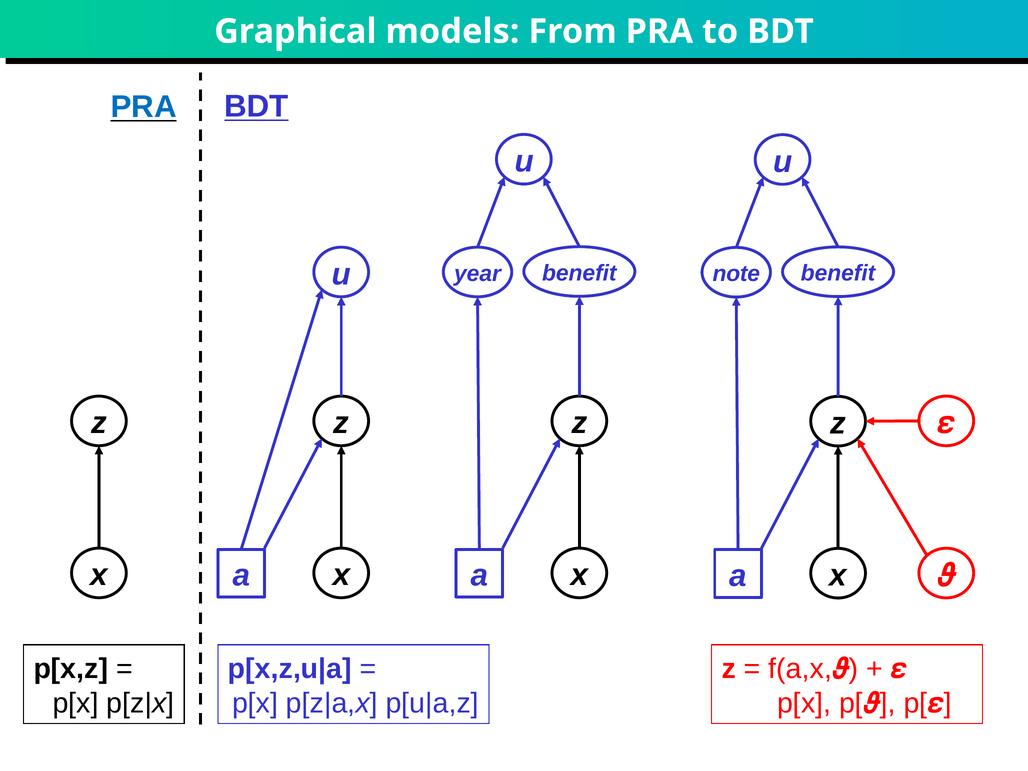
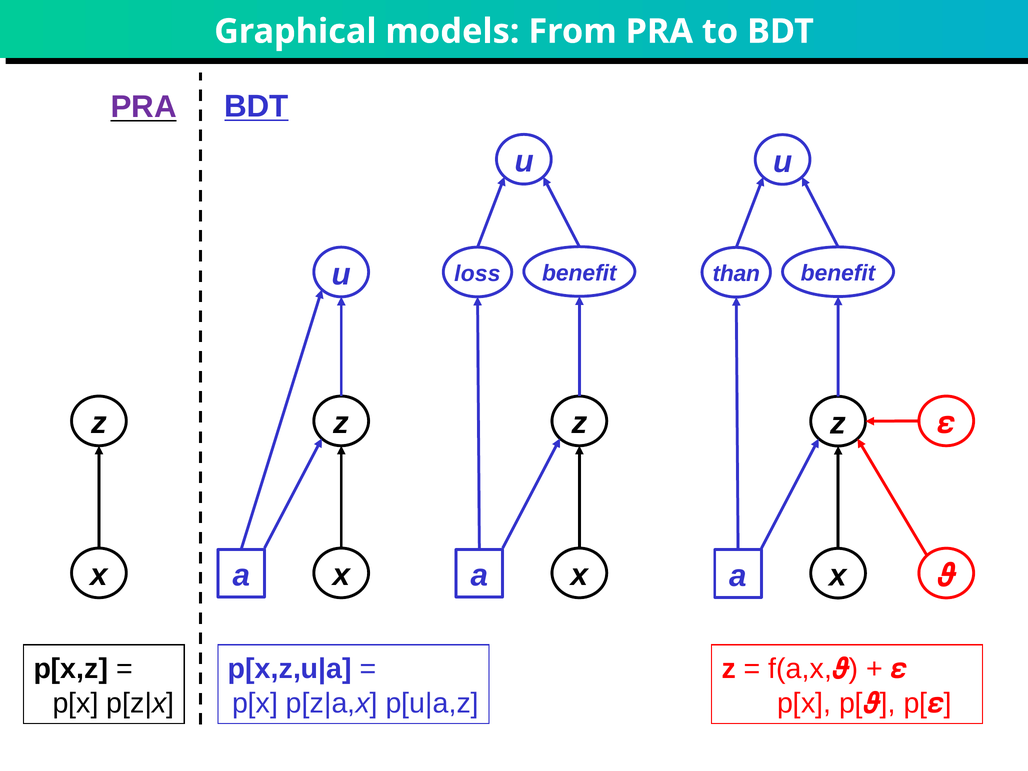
PRA at (144, 107) colour: blue -> purple
year: year -> loss
note: note -> than
